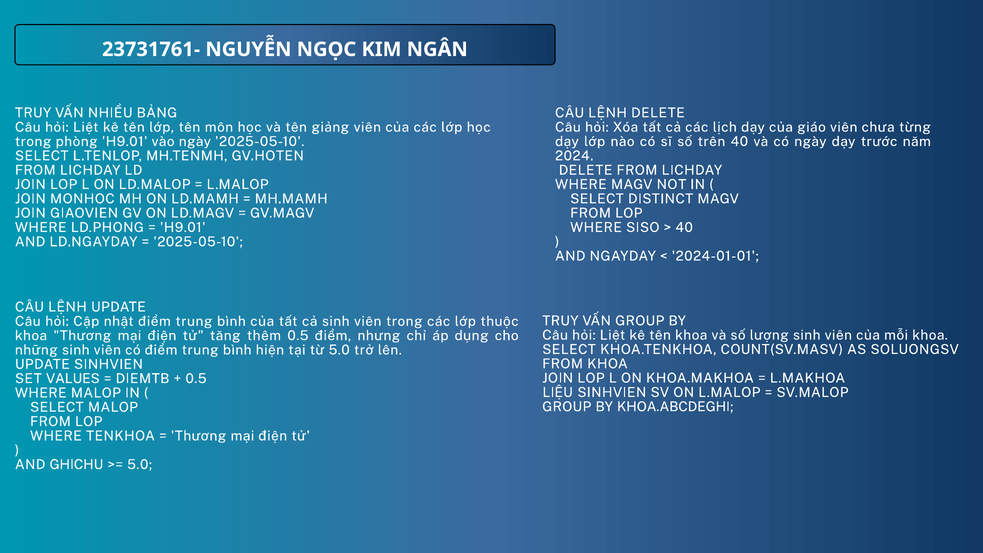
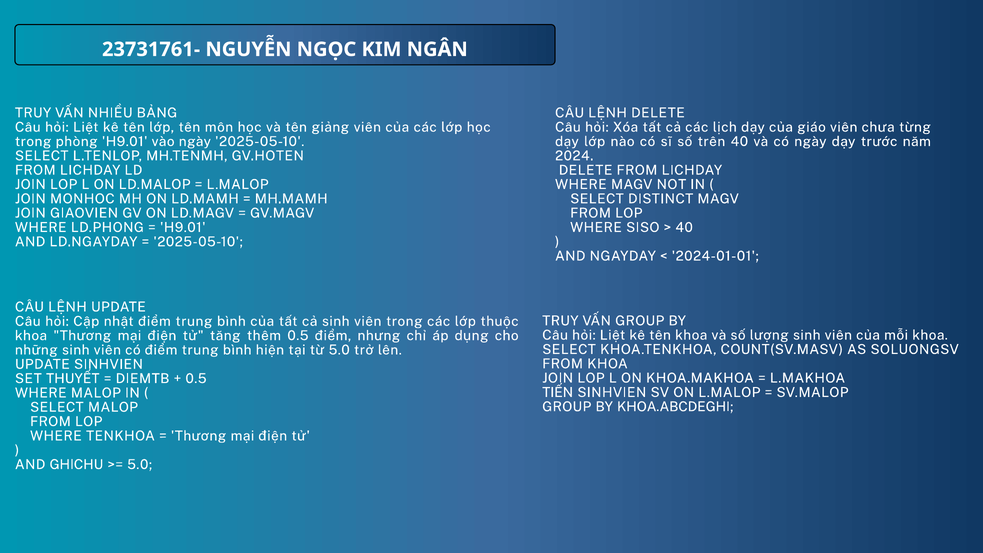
VALUES: VALUES -> THUYẾT
LIỆU: LIỆU -> TIẾN
